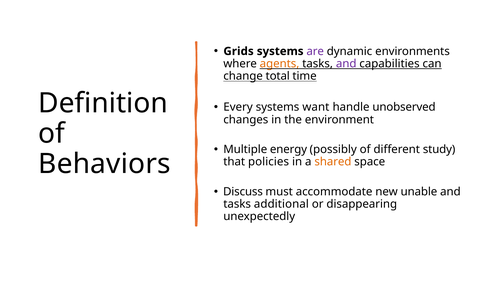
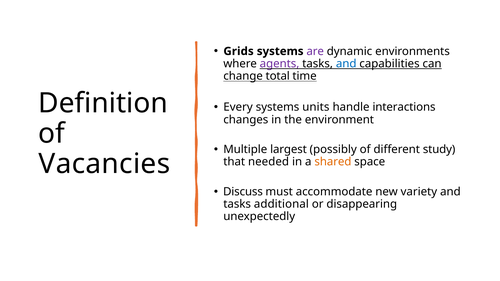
agents colour: orange -> purple
and at (346, 64) colour: purple -> blue
want: want -> units
unobserved: unobserved -> interactions
energy: energy -> largest
Behaviors: Behaviors -> Vacancies
policies: policies -> needed
unable: unable -> variety
